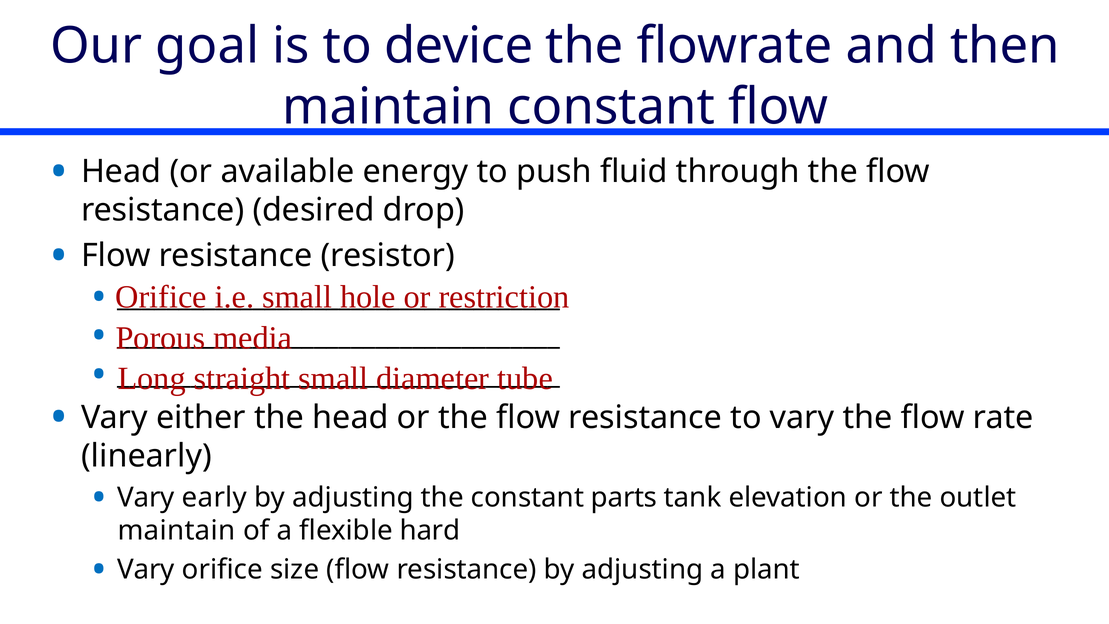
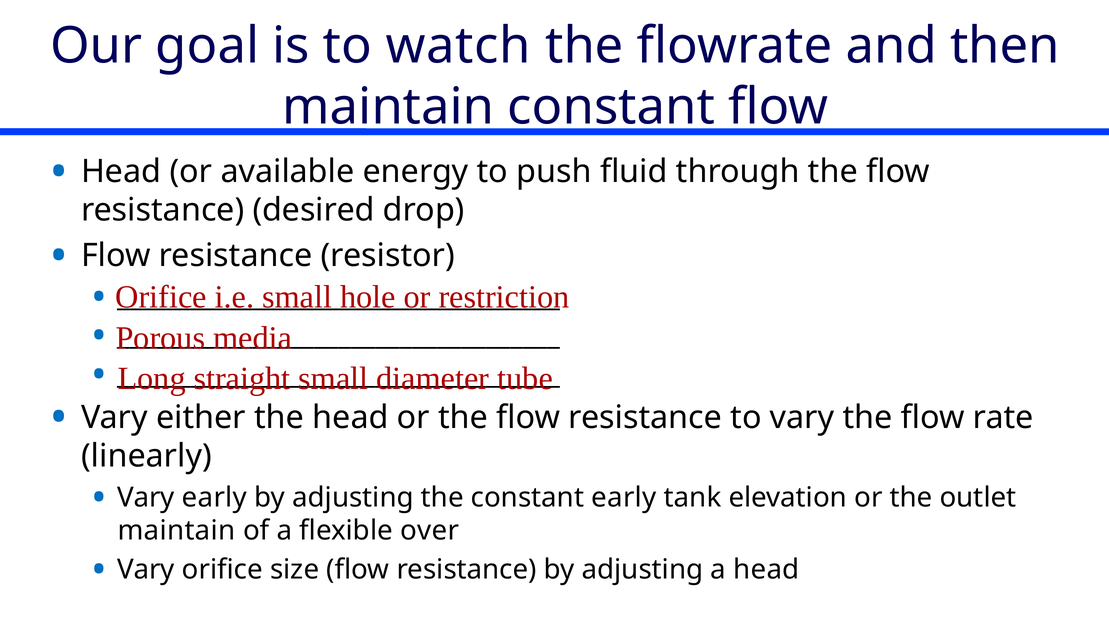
device: device -> watch
constant parts: parts -> early
hard: hard -> over
a plant: plant -> head
